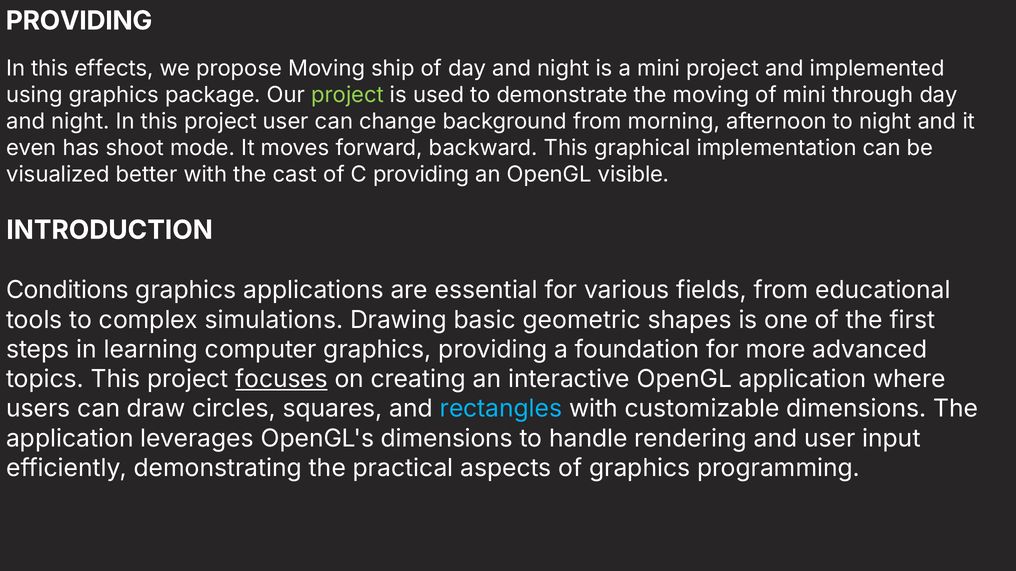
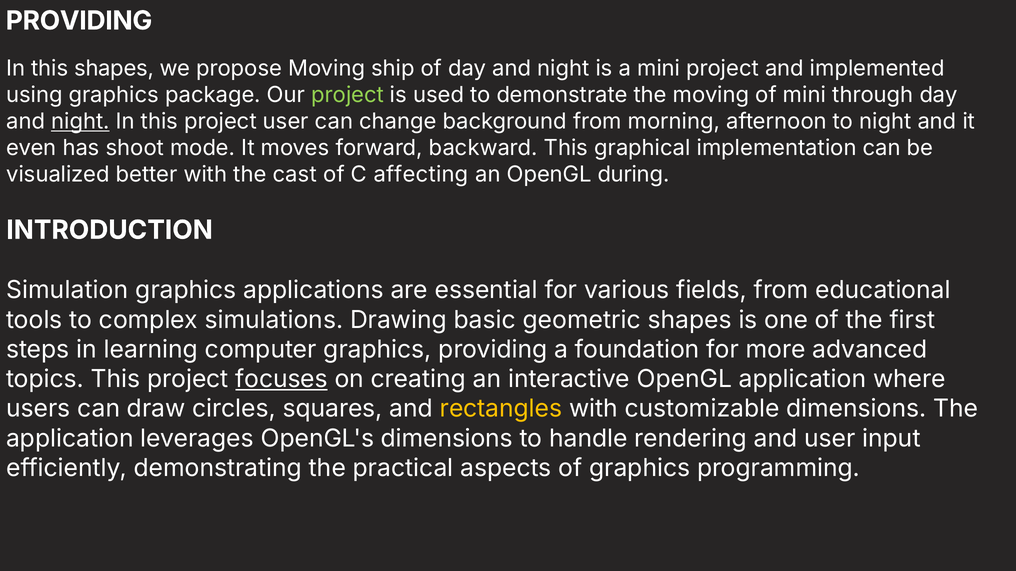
this effects: effects -> shapes
night at (80, 122) underline: none -> present
C providing: providing -> affecting
visible: visible -> during
Conditions: Conditions -> Simulation
rectangles colour: light blue -> yellow
